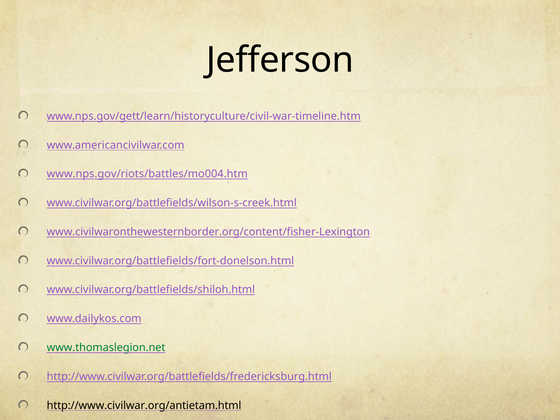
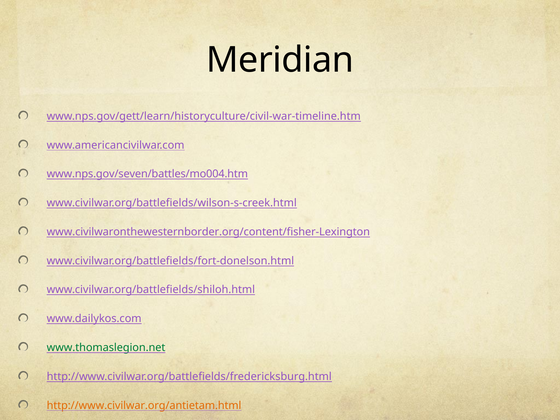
Jefferson: Jefferson -> Meridian
www.nps.gov/riots/battles/mo004.htm: www.nps.gov/riots/battles/mo004.htm -> www.nps.gov/seven/battles/mo004.htm
http://www.civilwar.org/antietam.html colour: black -> orange
